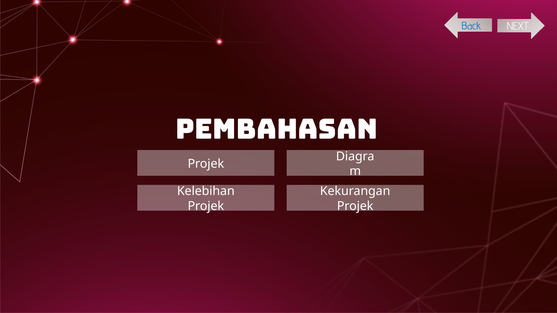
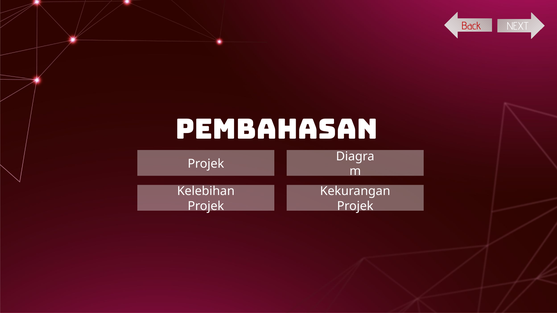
Back colour: blue -> red
